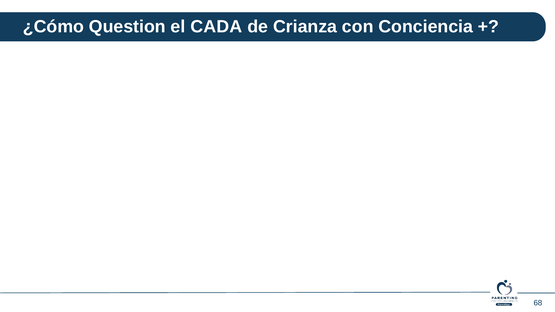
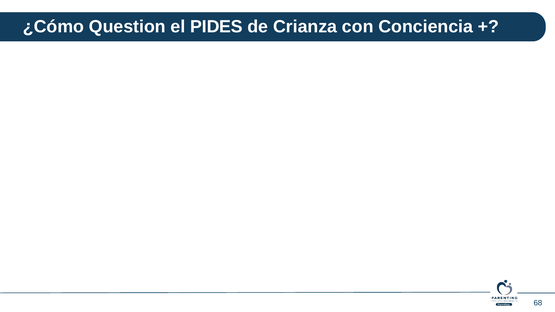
CADA: CADA -> PIDES
